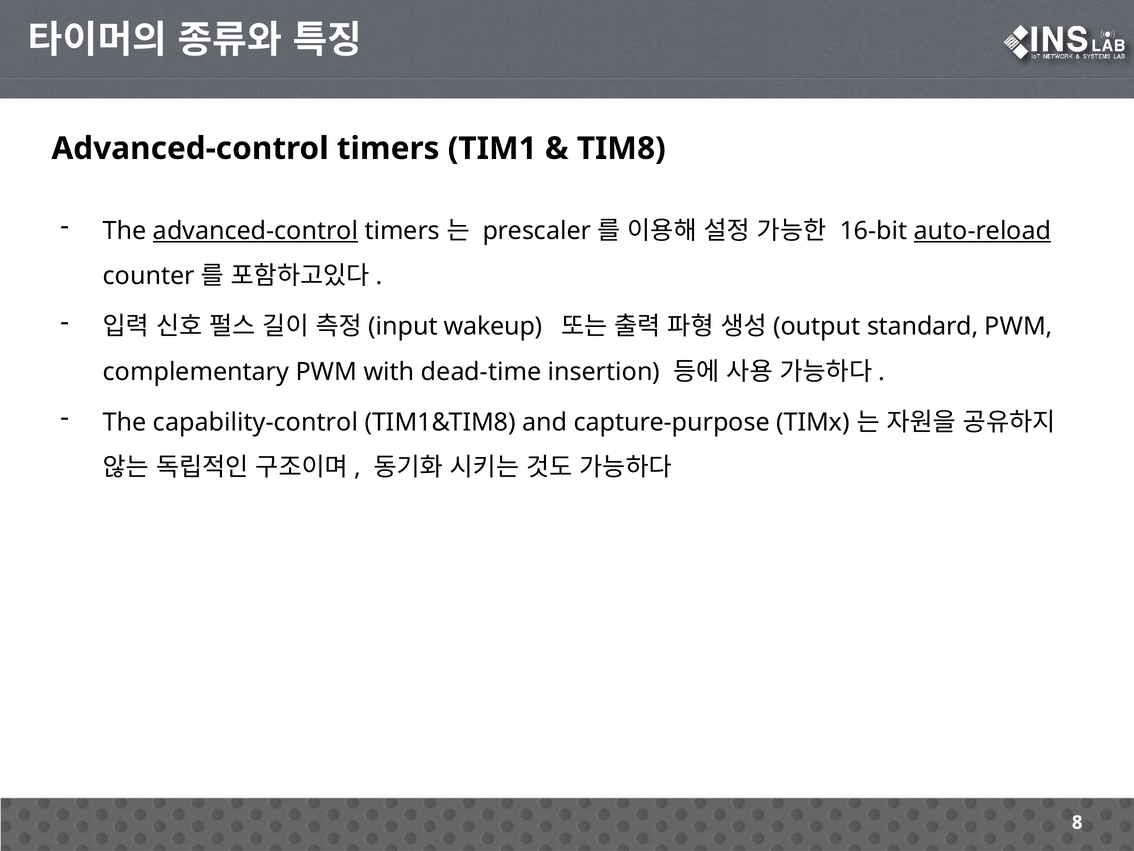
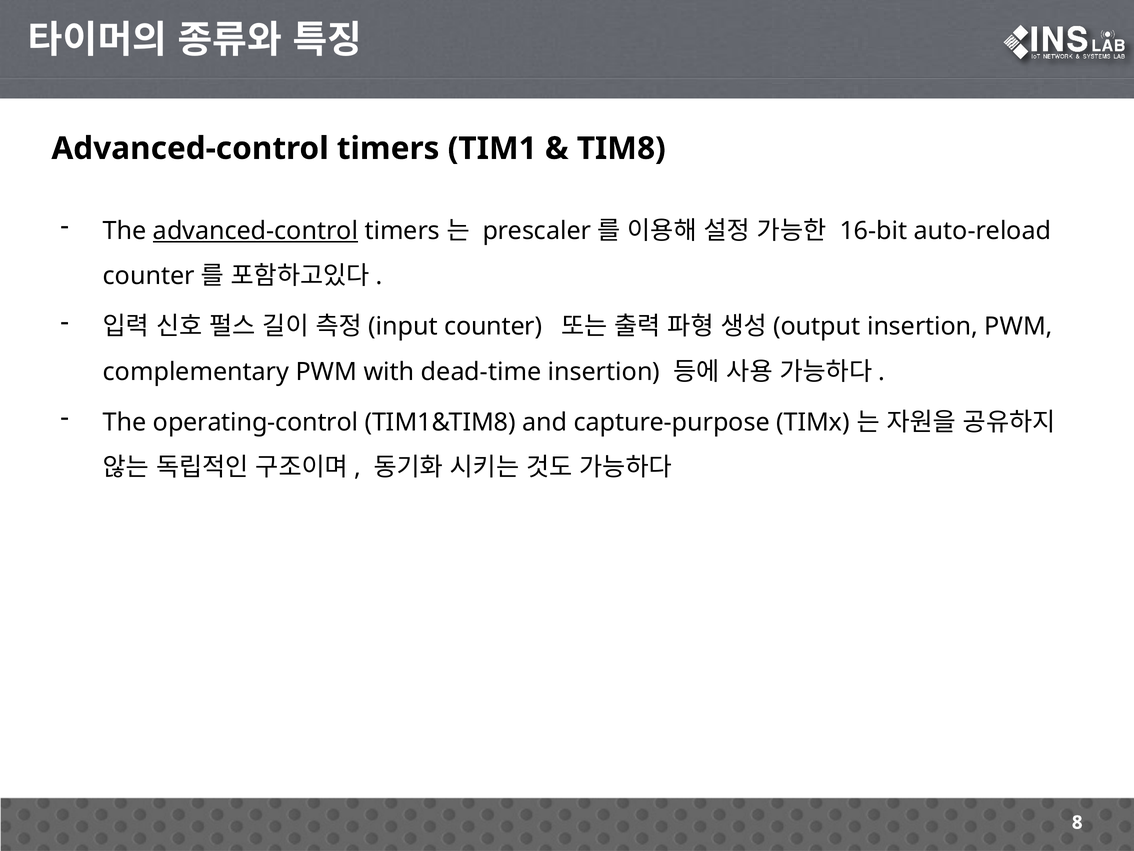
auto-reload underline: present -> none
wakeup: wakeup -> counter
standard at (923, 326): standard -> insertion
capability-control: capability-control -> operating-control
